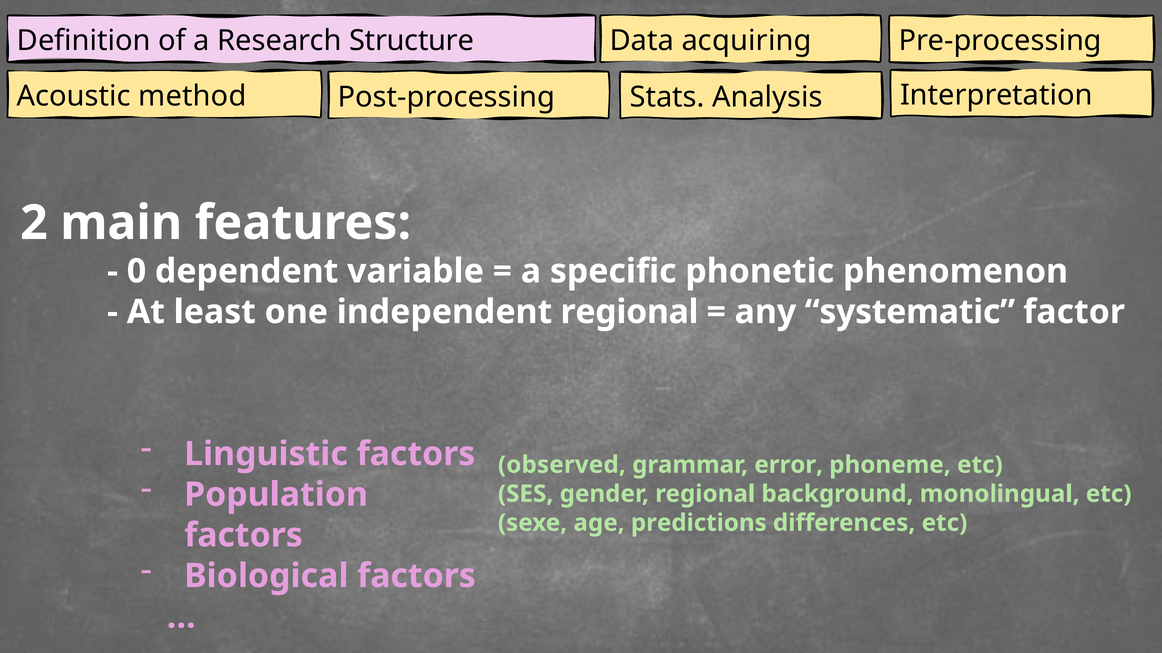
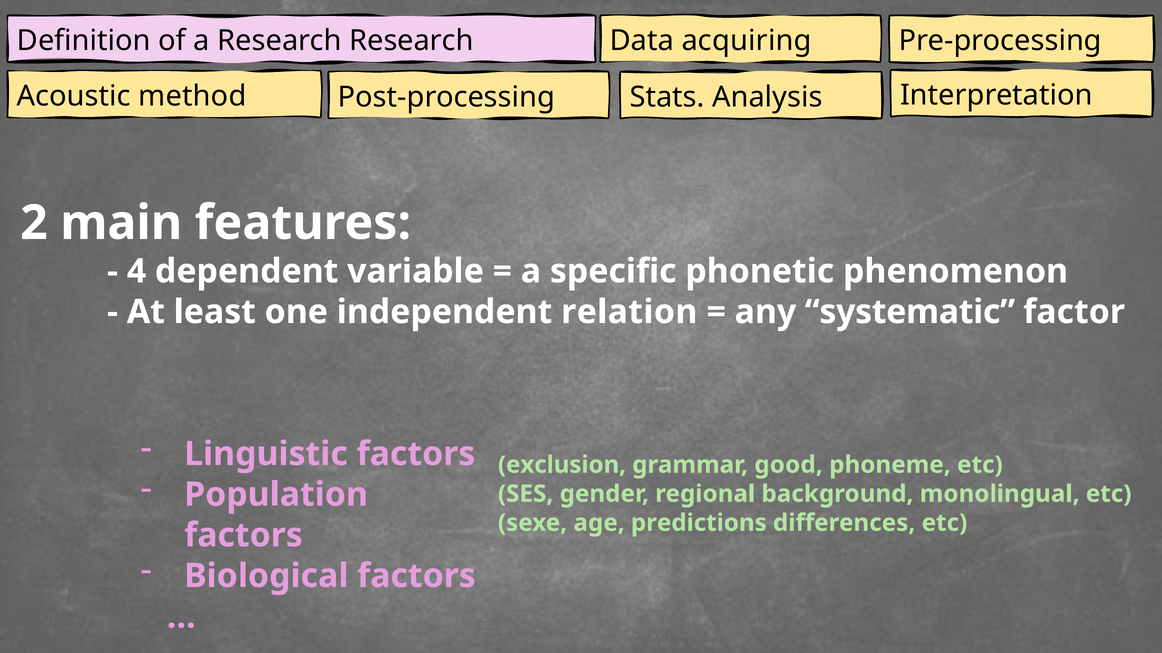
Research Structure: Structure -> Research
0: 0 -> 4
independent regional: regional -> relation
observed: observed -> exclusion
error: error -> good
